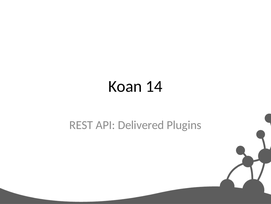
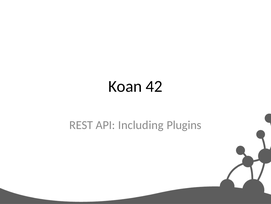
14: 14 -> 42
Delivered: Delivered -> Including
